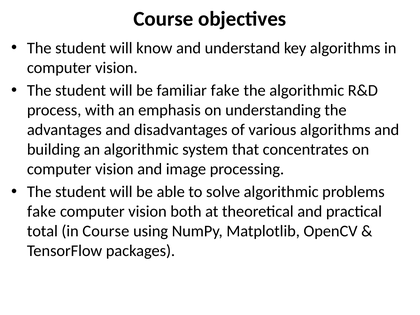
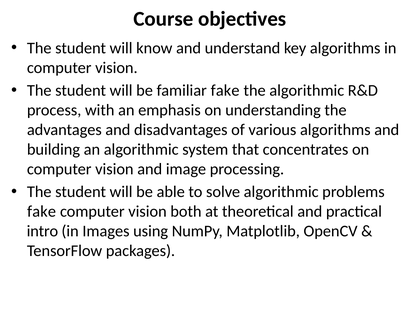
total: total -> intro
in Course: Course -> Images
